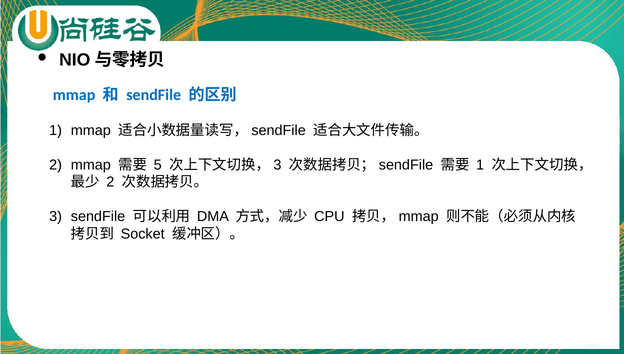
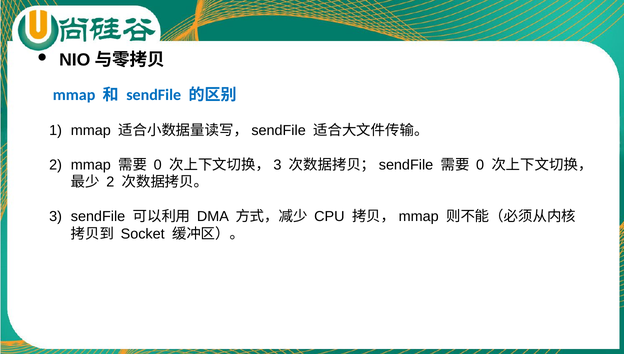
5 at (158, 165): 5 -> 0
1 at (480, 165): 1 -> 0
